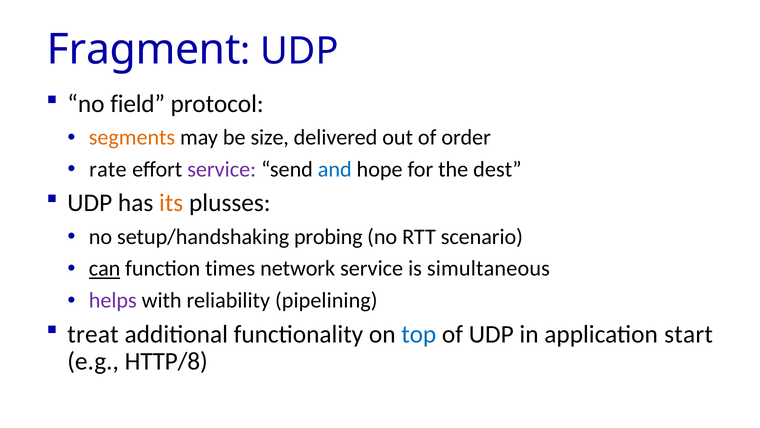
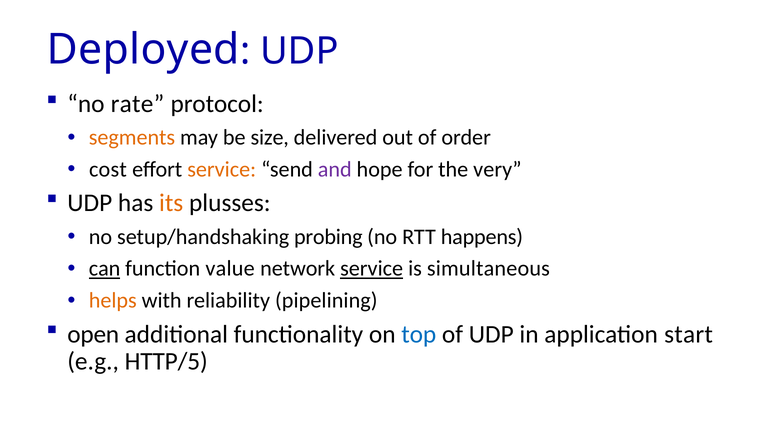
Fragment: Fragment -> Deployed
field: field -> rate
rate: rate -> cost
service at (222, 169) colour: purple -> orange
and colour: blue -> purple
dest: dest -> very
scenario: scenario -> happens
times: times -> value
service at (372, 268) underline: none -> present
helps colour: purple -> orange
treat: treat -> open
HTTP/8: HTTP/8 -> HTTP/5
